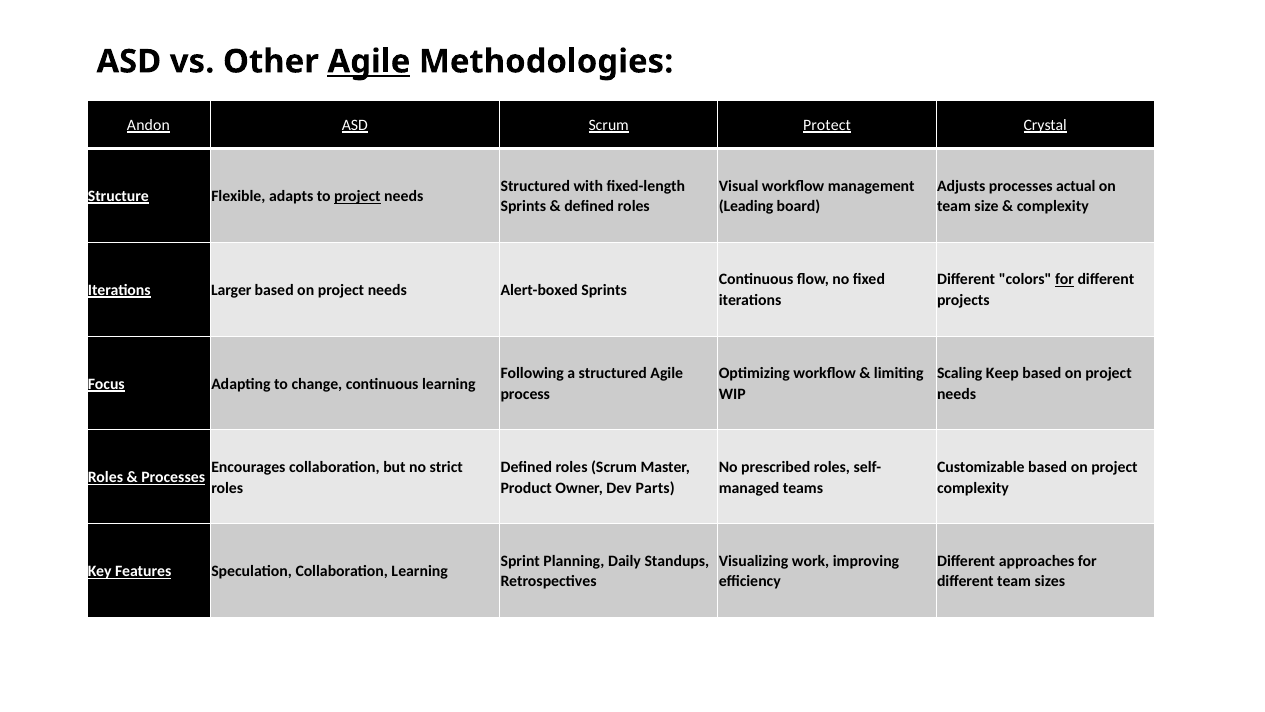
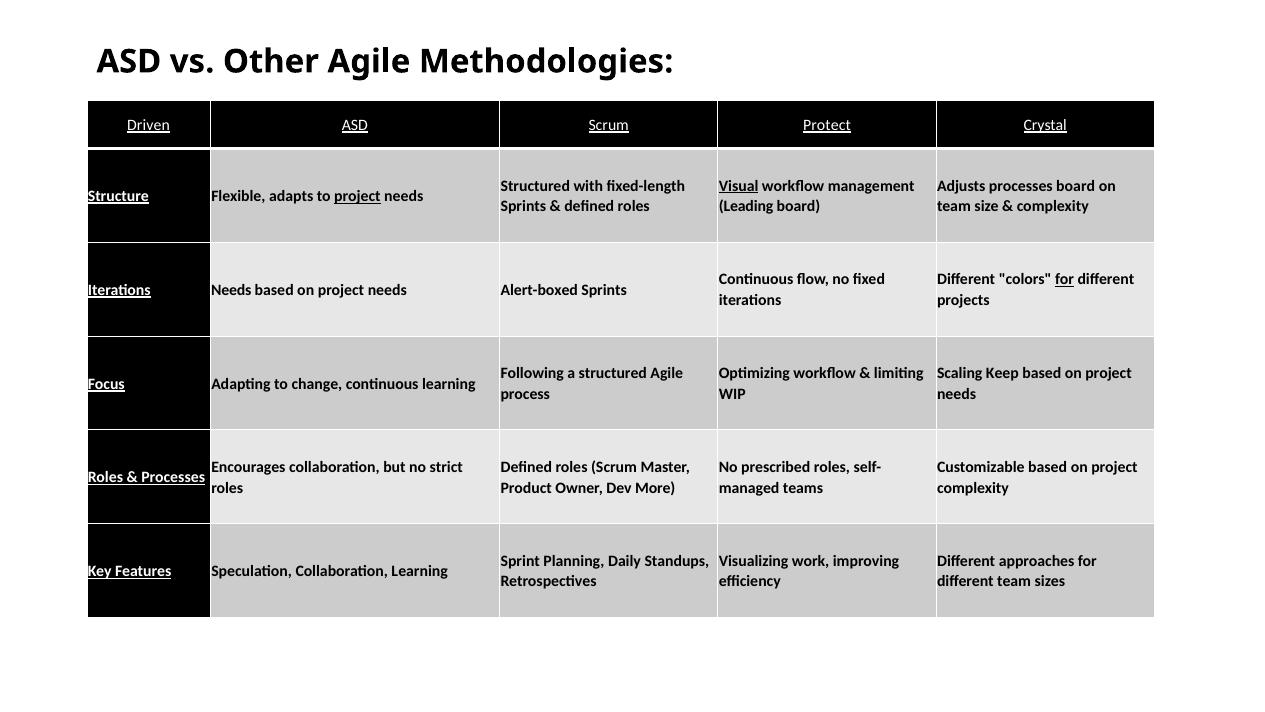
Agile at (369, 62) underline: present -> none
Andon: Andon -> Driven
Visual underline: none -> present
processes actual: actual -> board
Iterations Larger: Larger -> Needs
Parts: Parts -> More
